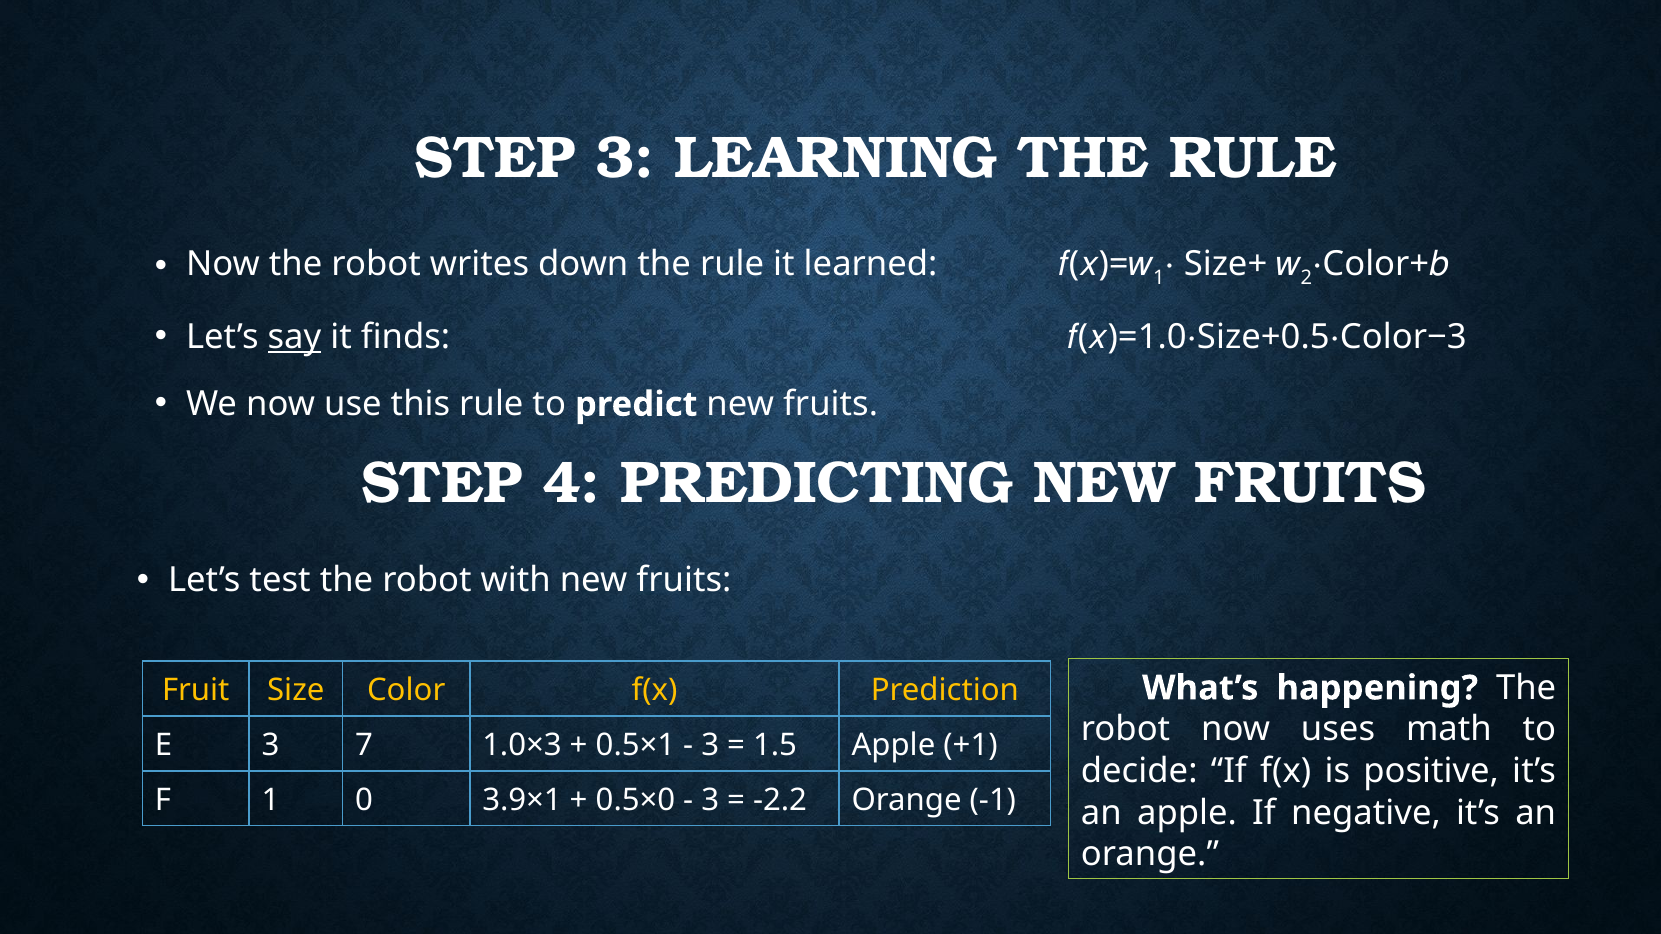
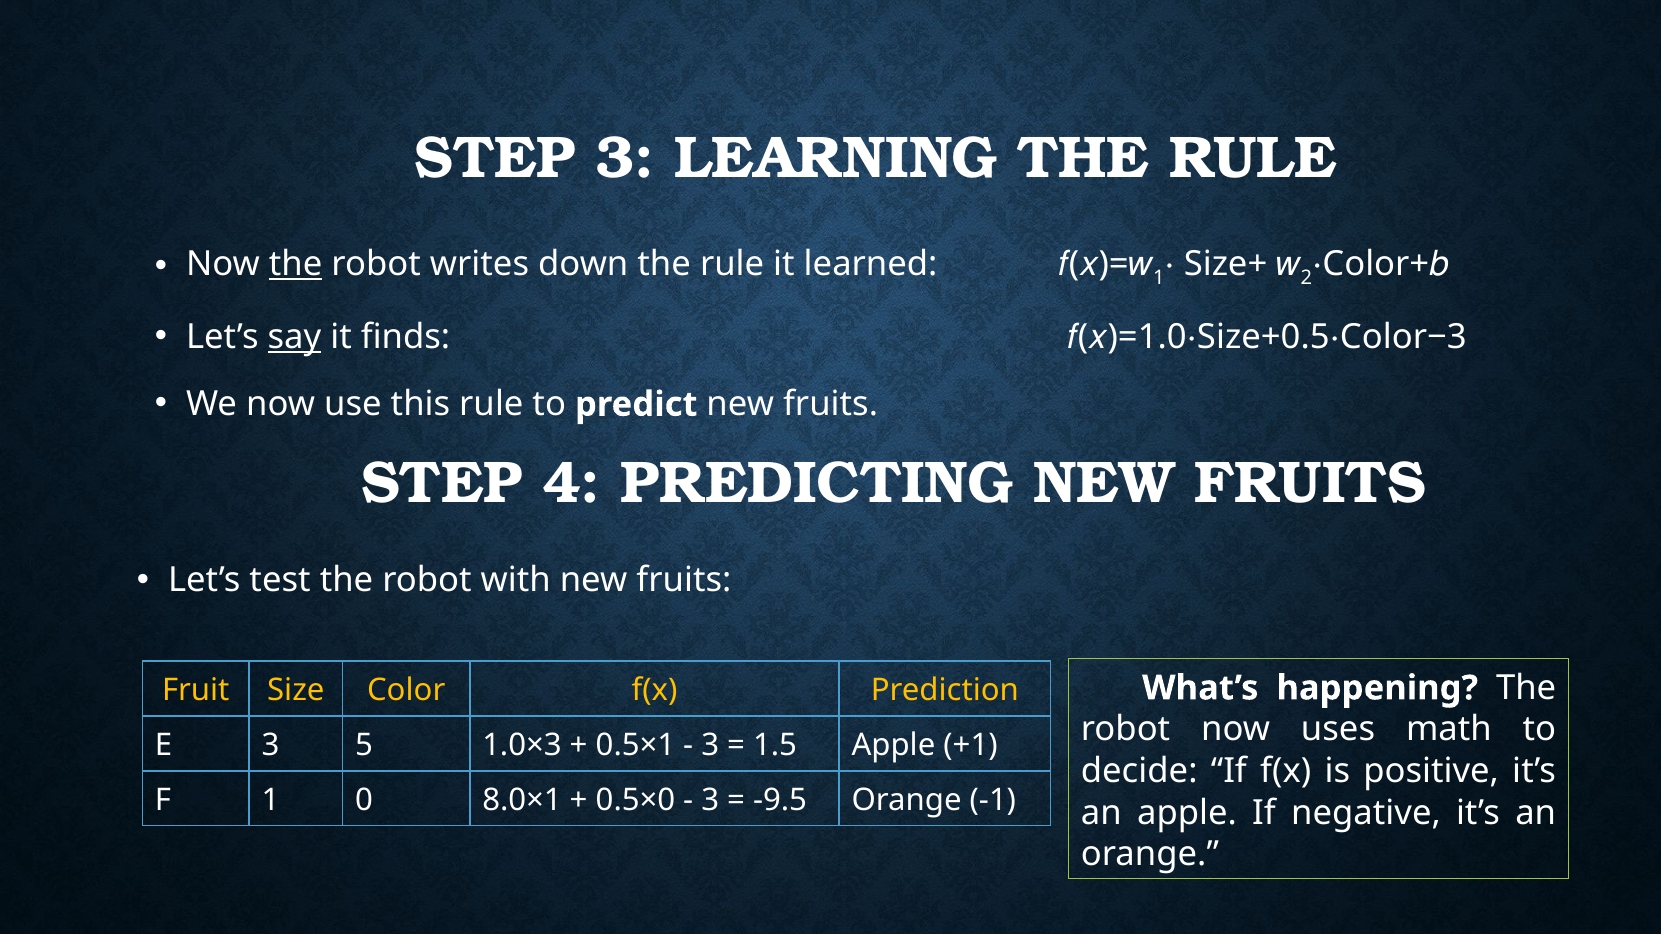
the at (296, 264) underline: none -> present
7: 7 -> 5
3.9×1: 3.9×1 -> 8.0×1
-2.2: -2.2 -> -9.5
